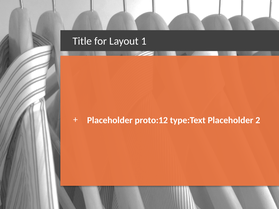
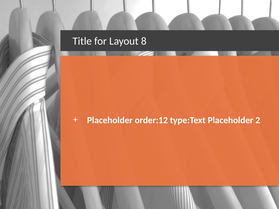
1: 1 -> 8
proto:12: proto:12 -> order:12
